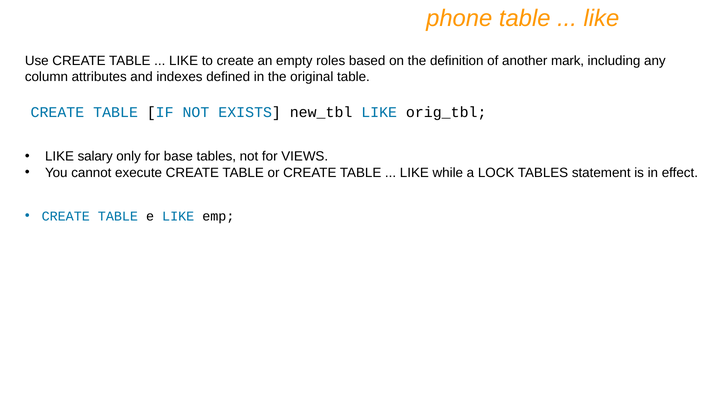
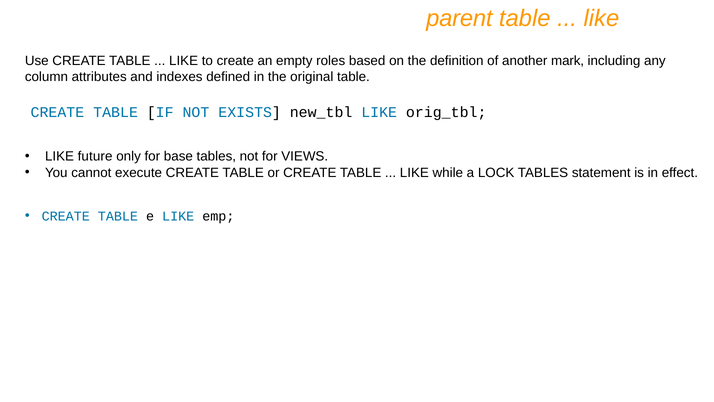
phone: phone -> parent
salary: salary -> future
